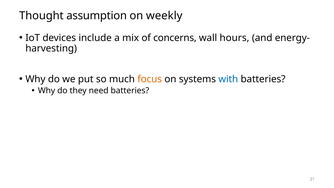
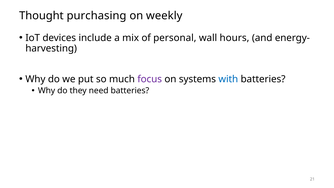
assumption: assumption -> purchasing
concerns: concerns -> personal
focus colour: orange -> purple
